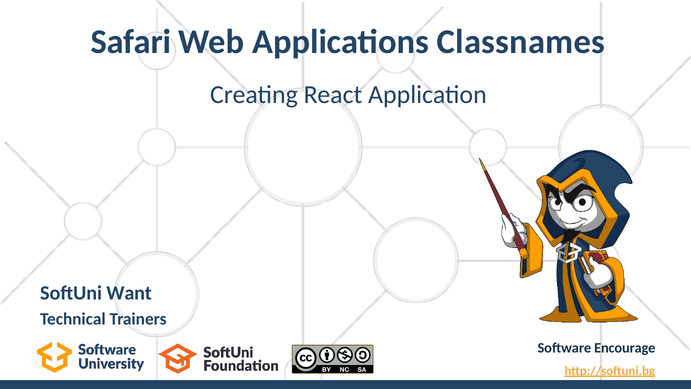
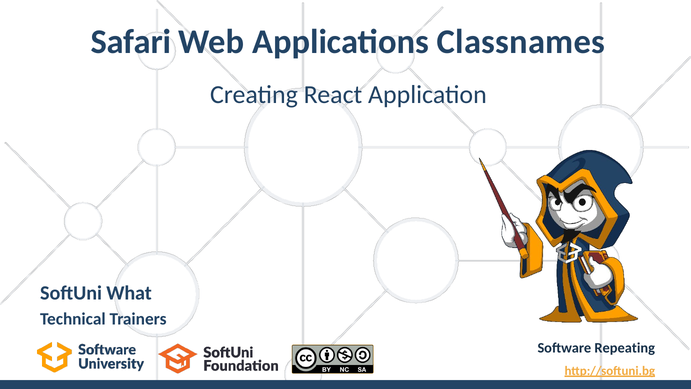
Want: Want -> What
Encourage: Encourage -> Repeating
